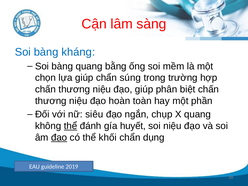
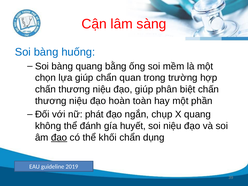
kháng: kháng -> huống
súng: súng -> quan
siêu: siêu -> phát
thể at (71, 126) underline: present -> none
